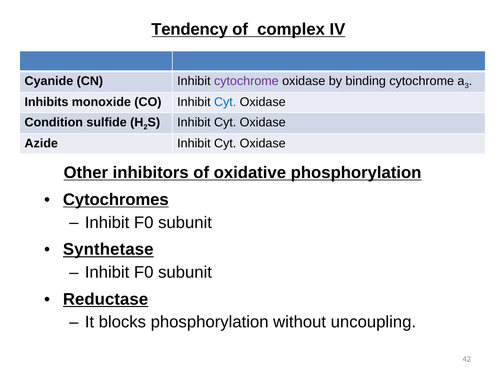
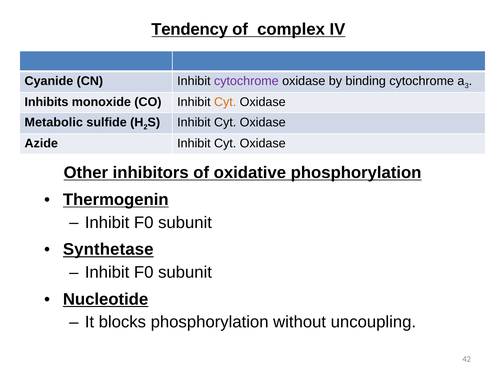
Cyt at (225, 102) colour: blue -> orange
Condition: Condition -> Metabolic
Cytochromes: Cytochromes -> Thermogenin
Reductase: Reductase -> Nucleotide
